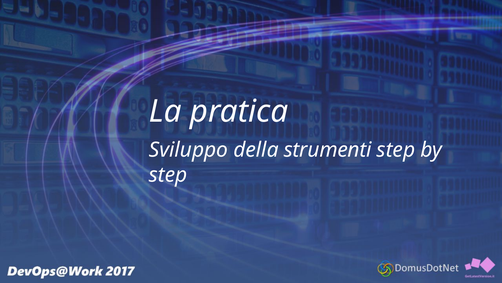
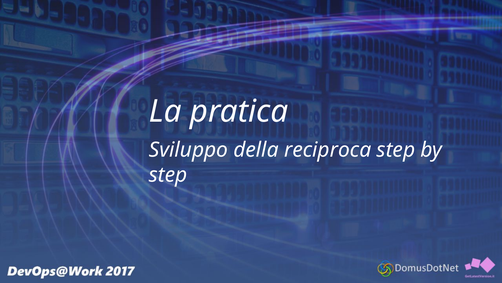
strumenti: strumenti -> reciproca
